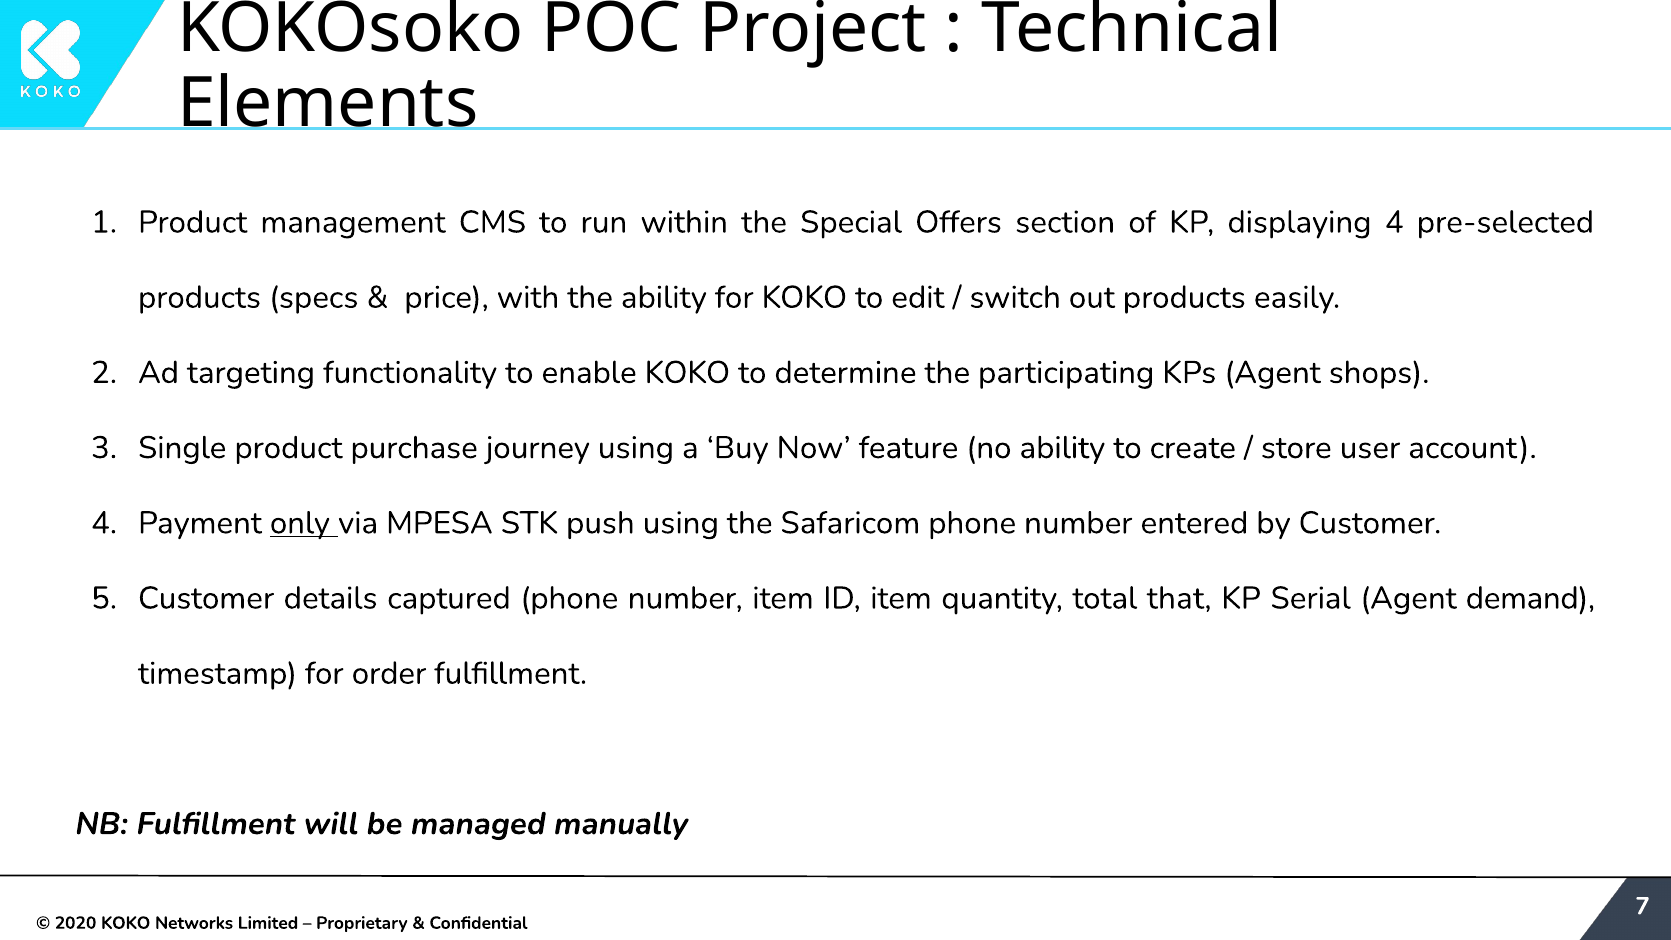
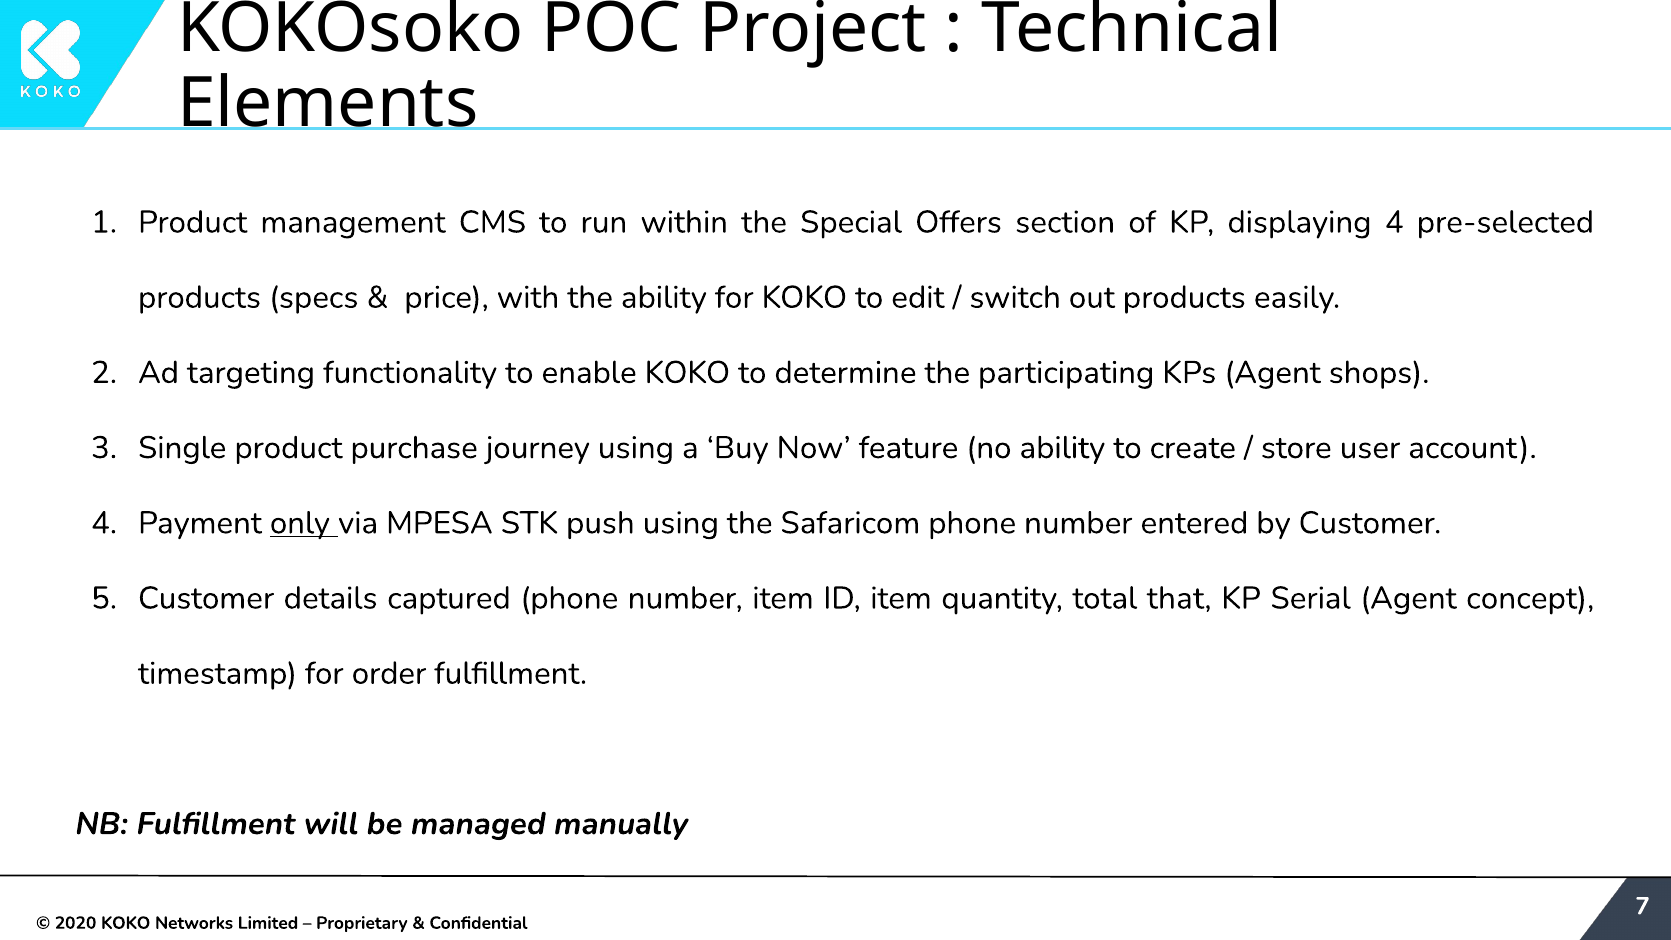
demand: demand -> concept
